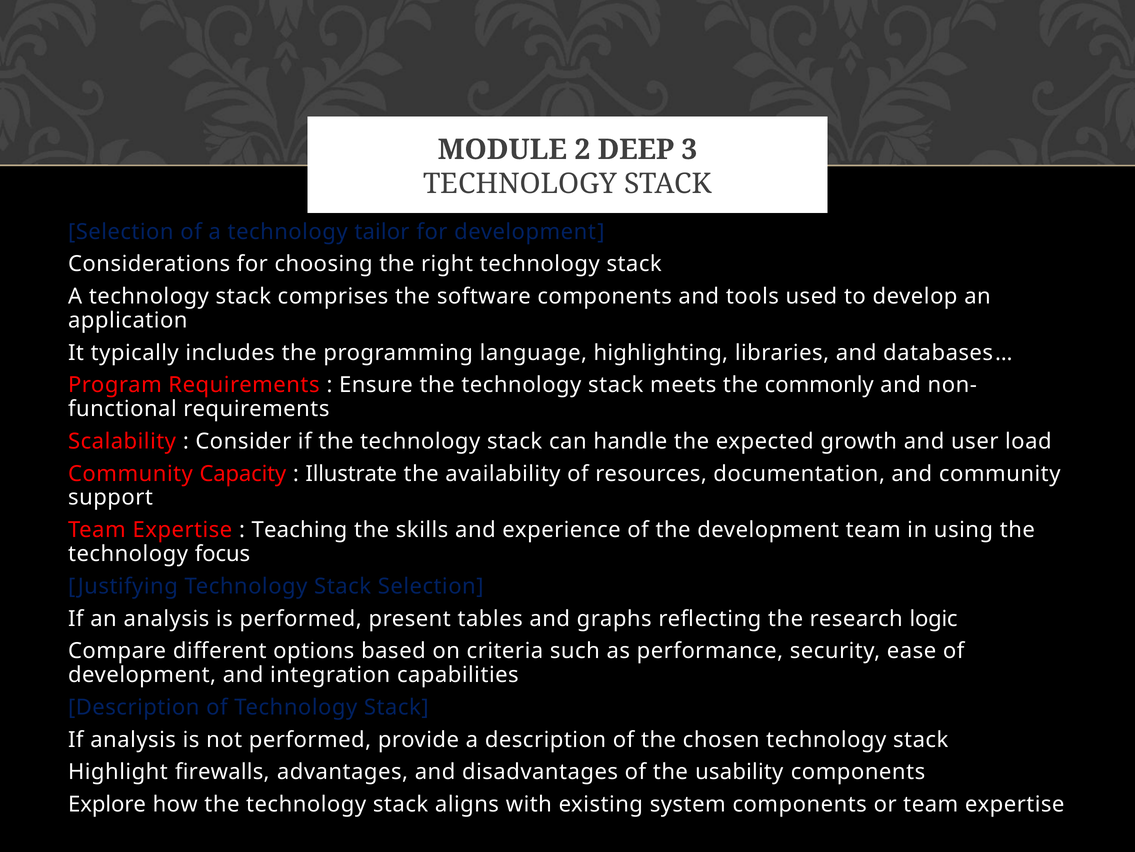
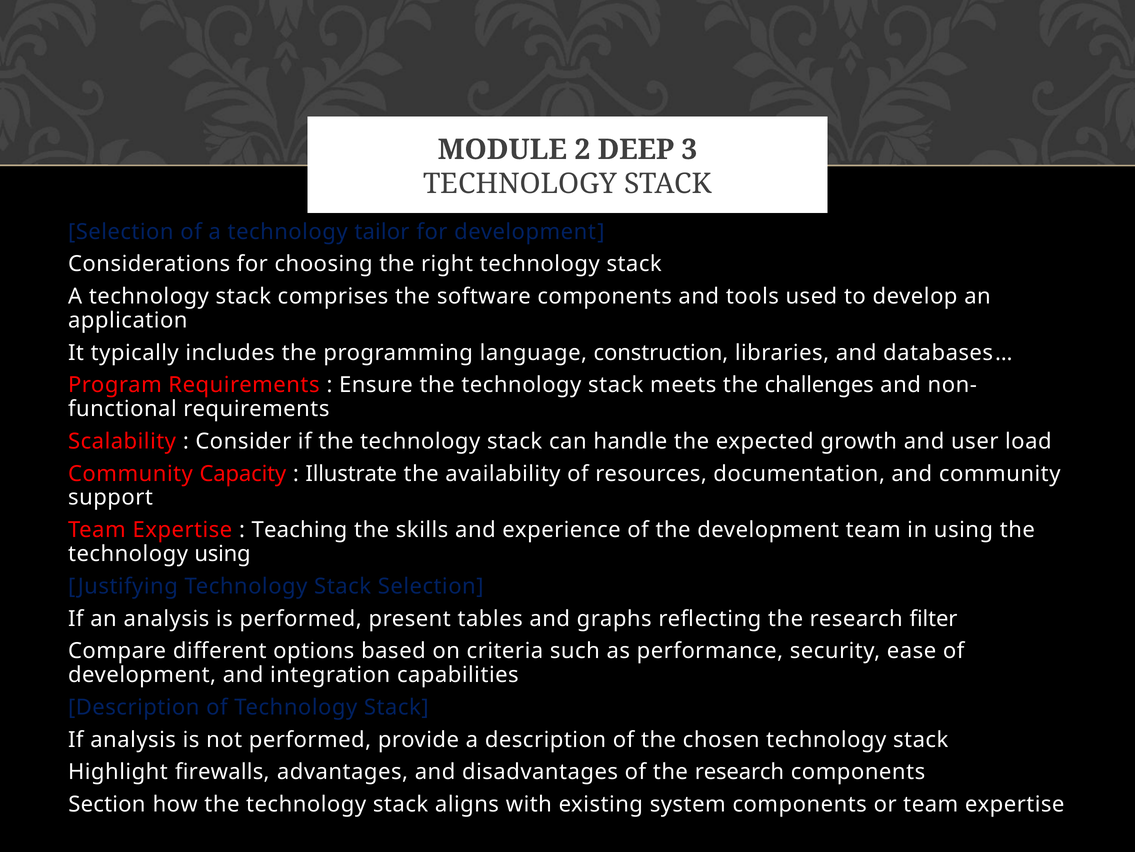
highlighting: highlighting -> construction
commonly: commonly -> challenges
technology focus: focus -> using
logic: logic -> filter
of the usability: usability -> research
Explore: Explore -> Section
